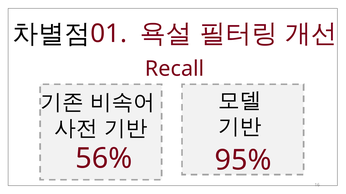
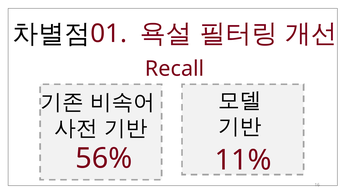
95%: 95% -> 11%
